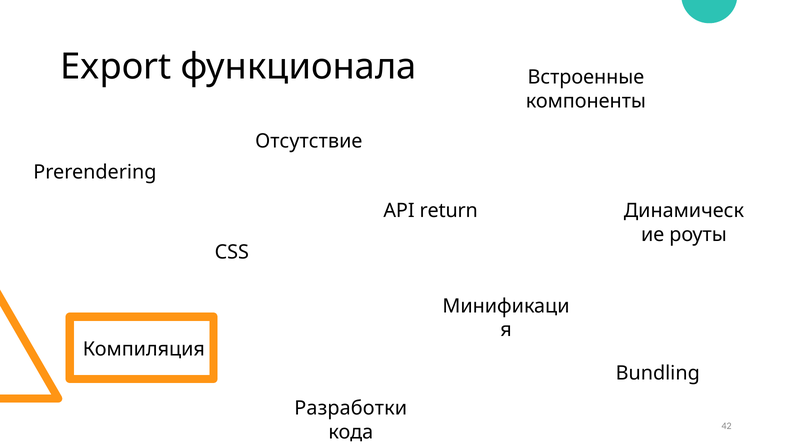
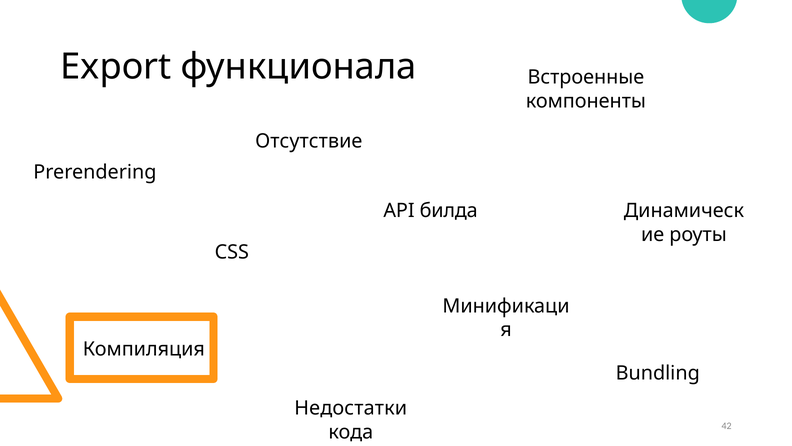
return: return -> билда
Разработки: Разработки -> Недостатки
